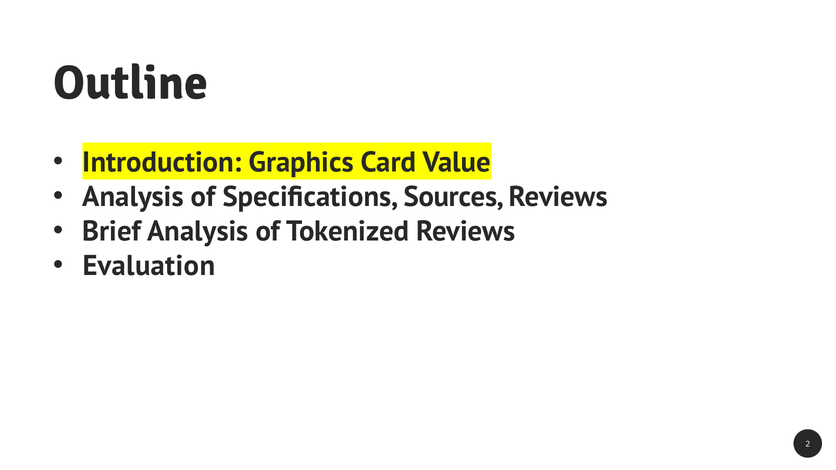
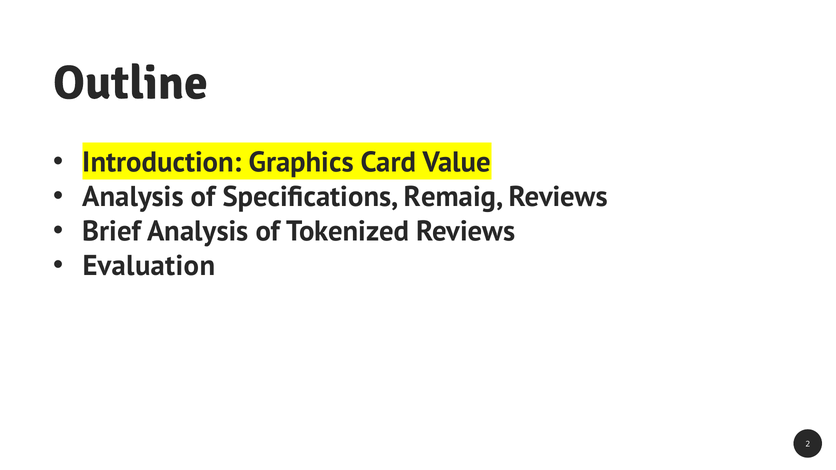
Sources: Sources -> Remaig
